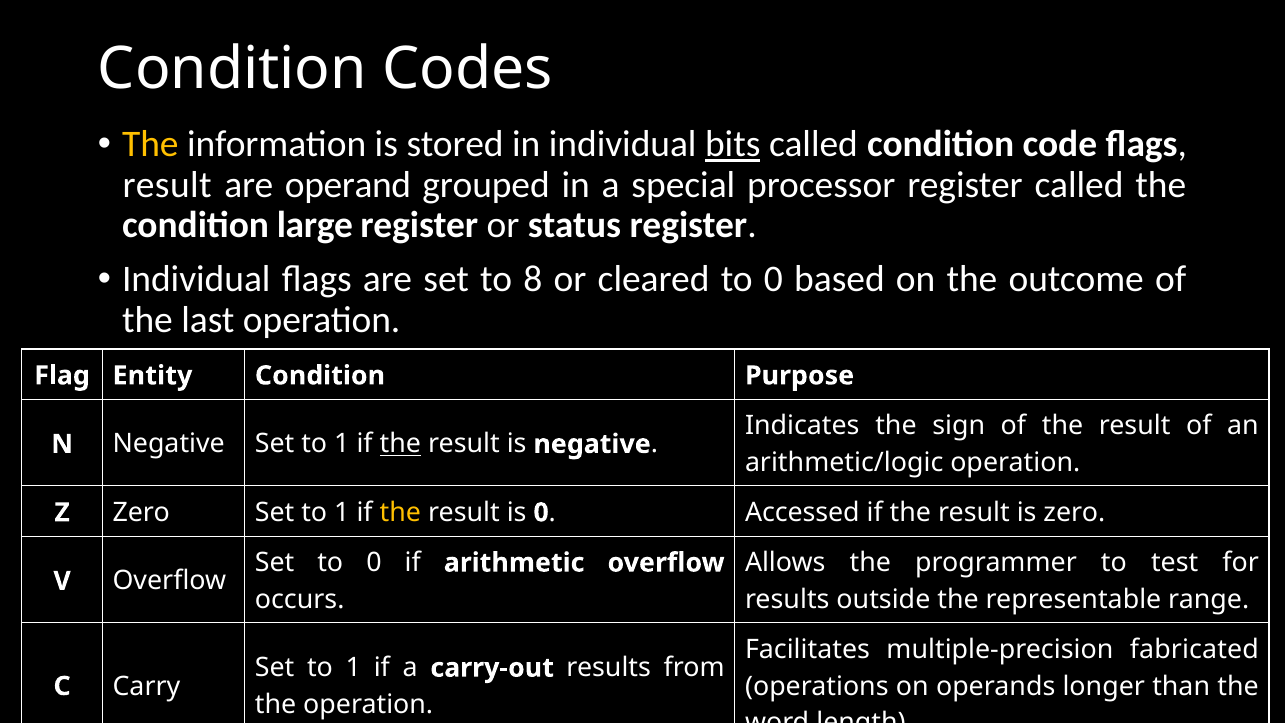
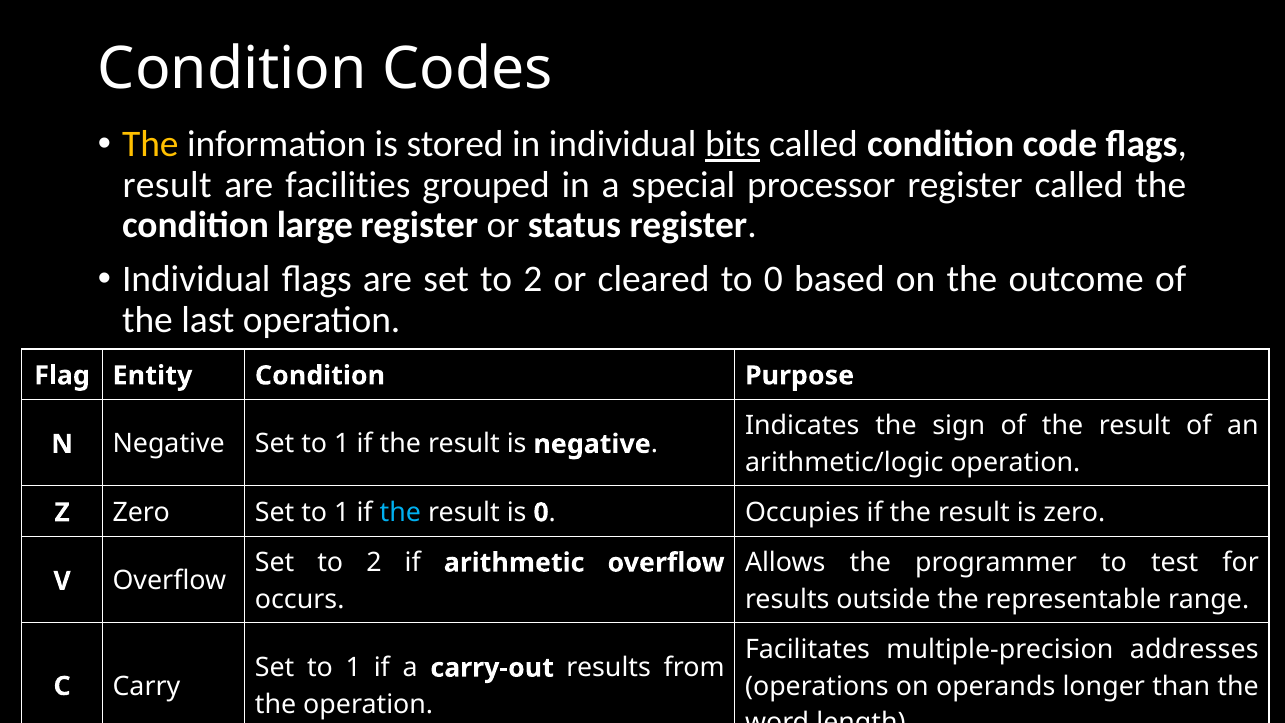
operand: operand -> facilities
are set to 8: 8 -> 2
the at (400, 444) underline: present -> none
the at (400, 512) colour: yellow -> light blue
Accessed: Accessed -> Occupies
0 at (374, 563): 0 -> 2
fabricated: fabricated -> addresses
